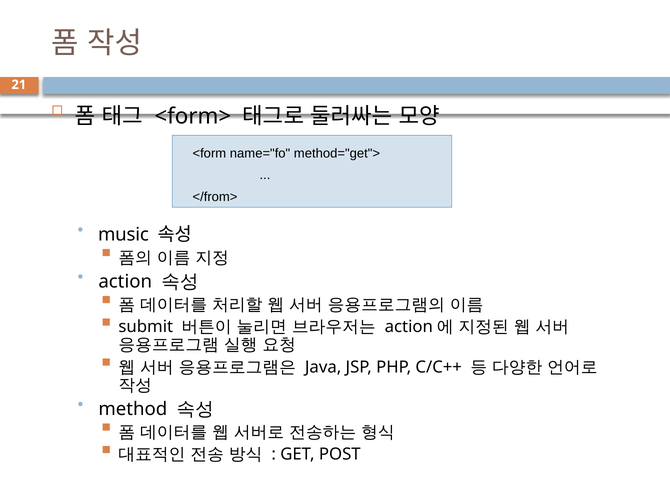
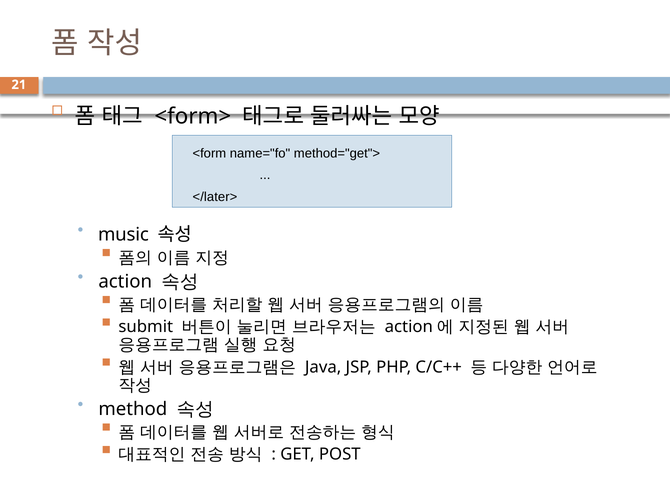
</from>: </from> -> </later>
